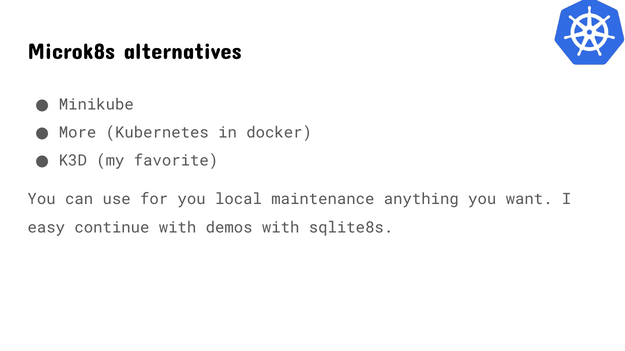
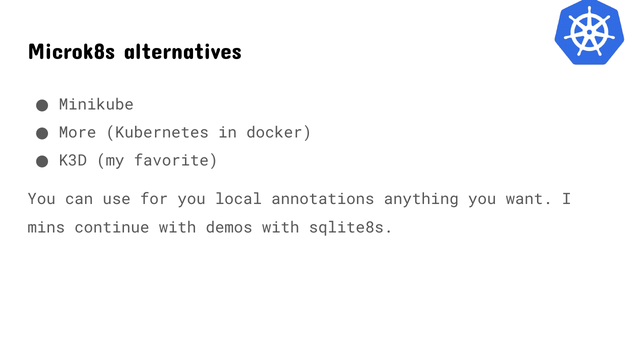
maintenance: maintenance -> annotations
easy: easy -> mins
